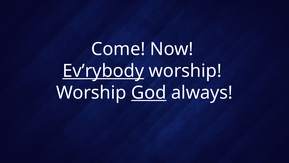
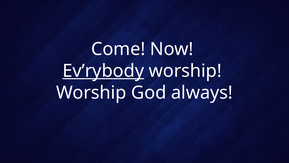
God underline: present -> none
